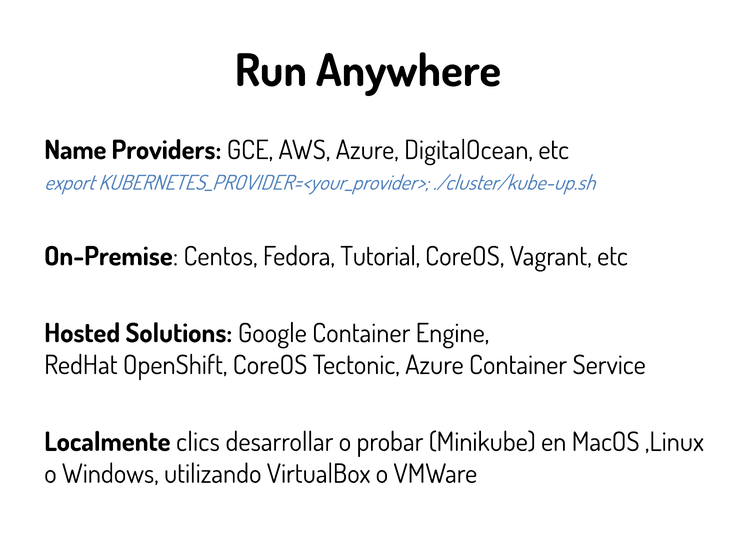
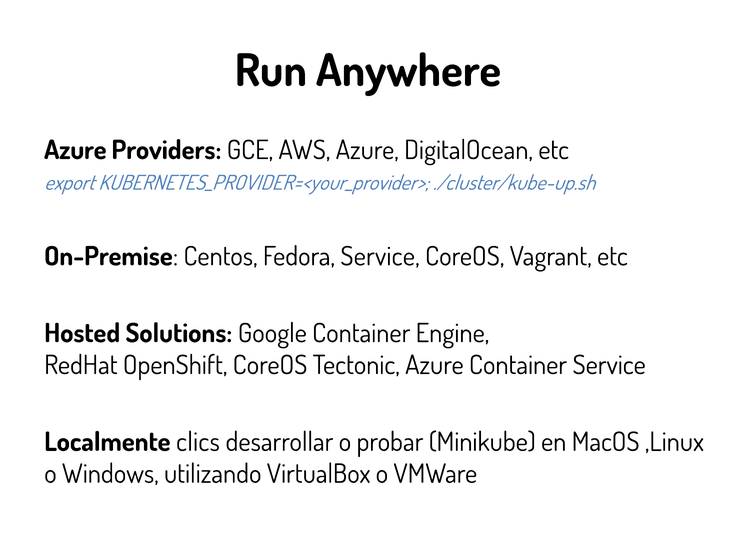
Name at (75, 150): Name -> Azure
Fedora Tutorial: Tutorial -> Service
